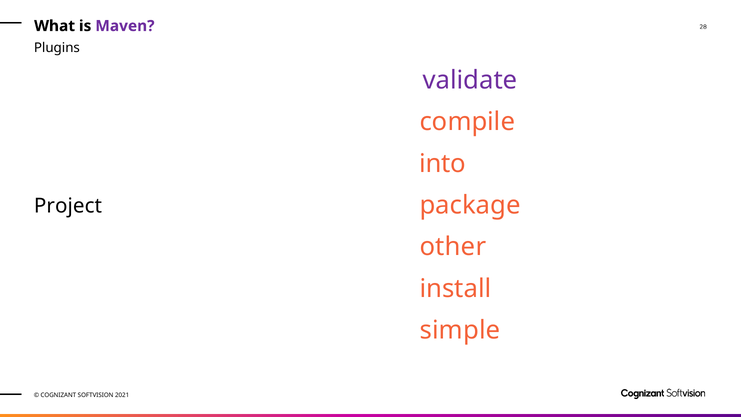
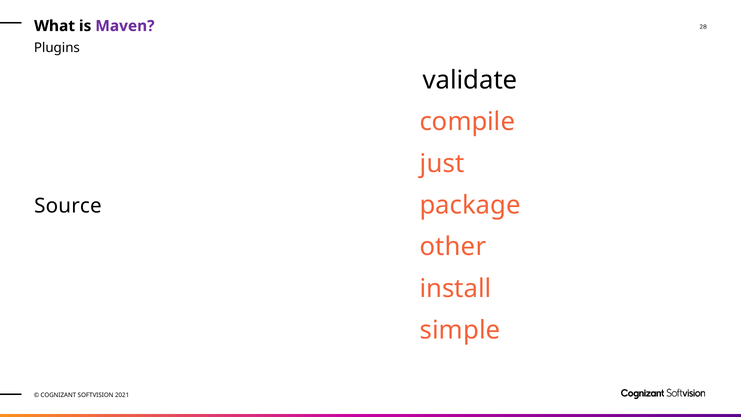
validate colour: purple -> black
into: into -> just
Project: Project -> Source
